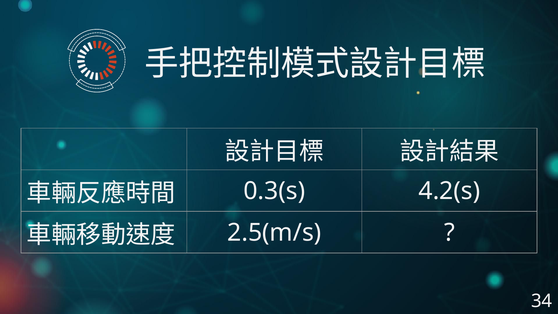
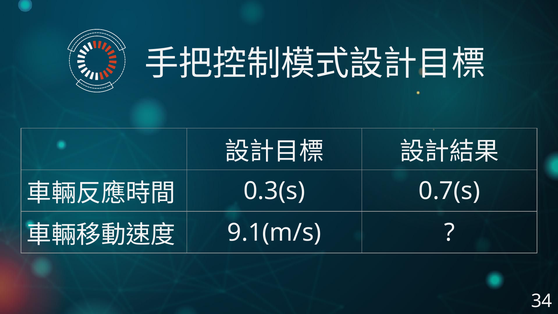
4.2(s: 4.2(s -> 0.7(s
2.5(m/s: 2.5(m/s -> 9.1(m/s
